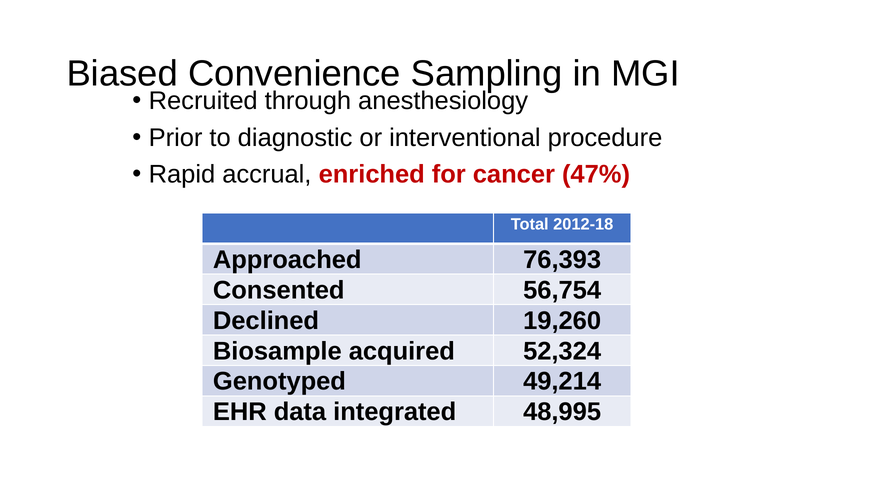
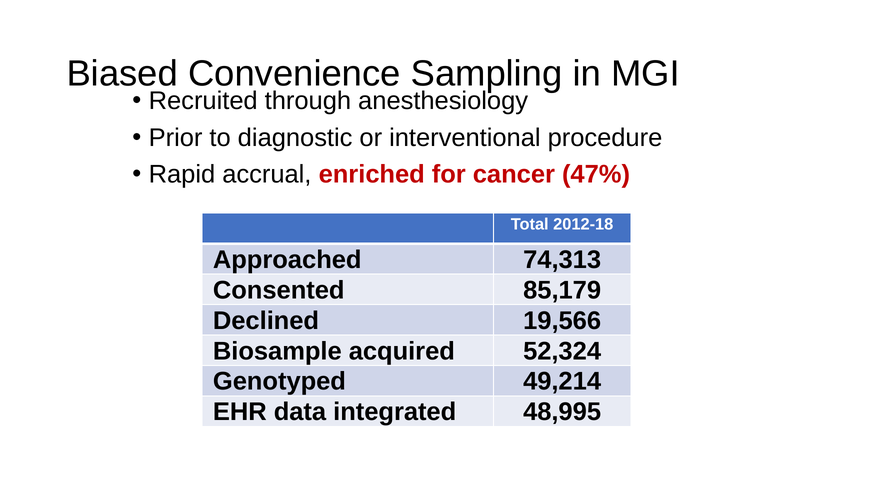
76,393: 76,393 -> 74,313
56,754: 56,754 -> 85,179
19,260: 19,260 -> 19,566
